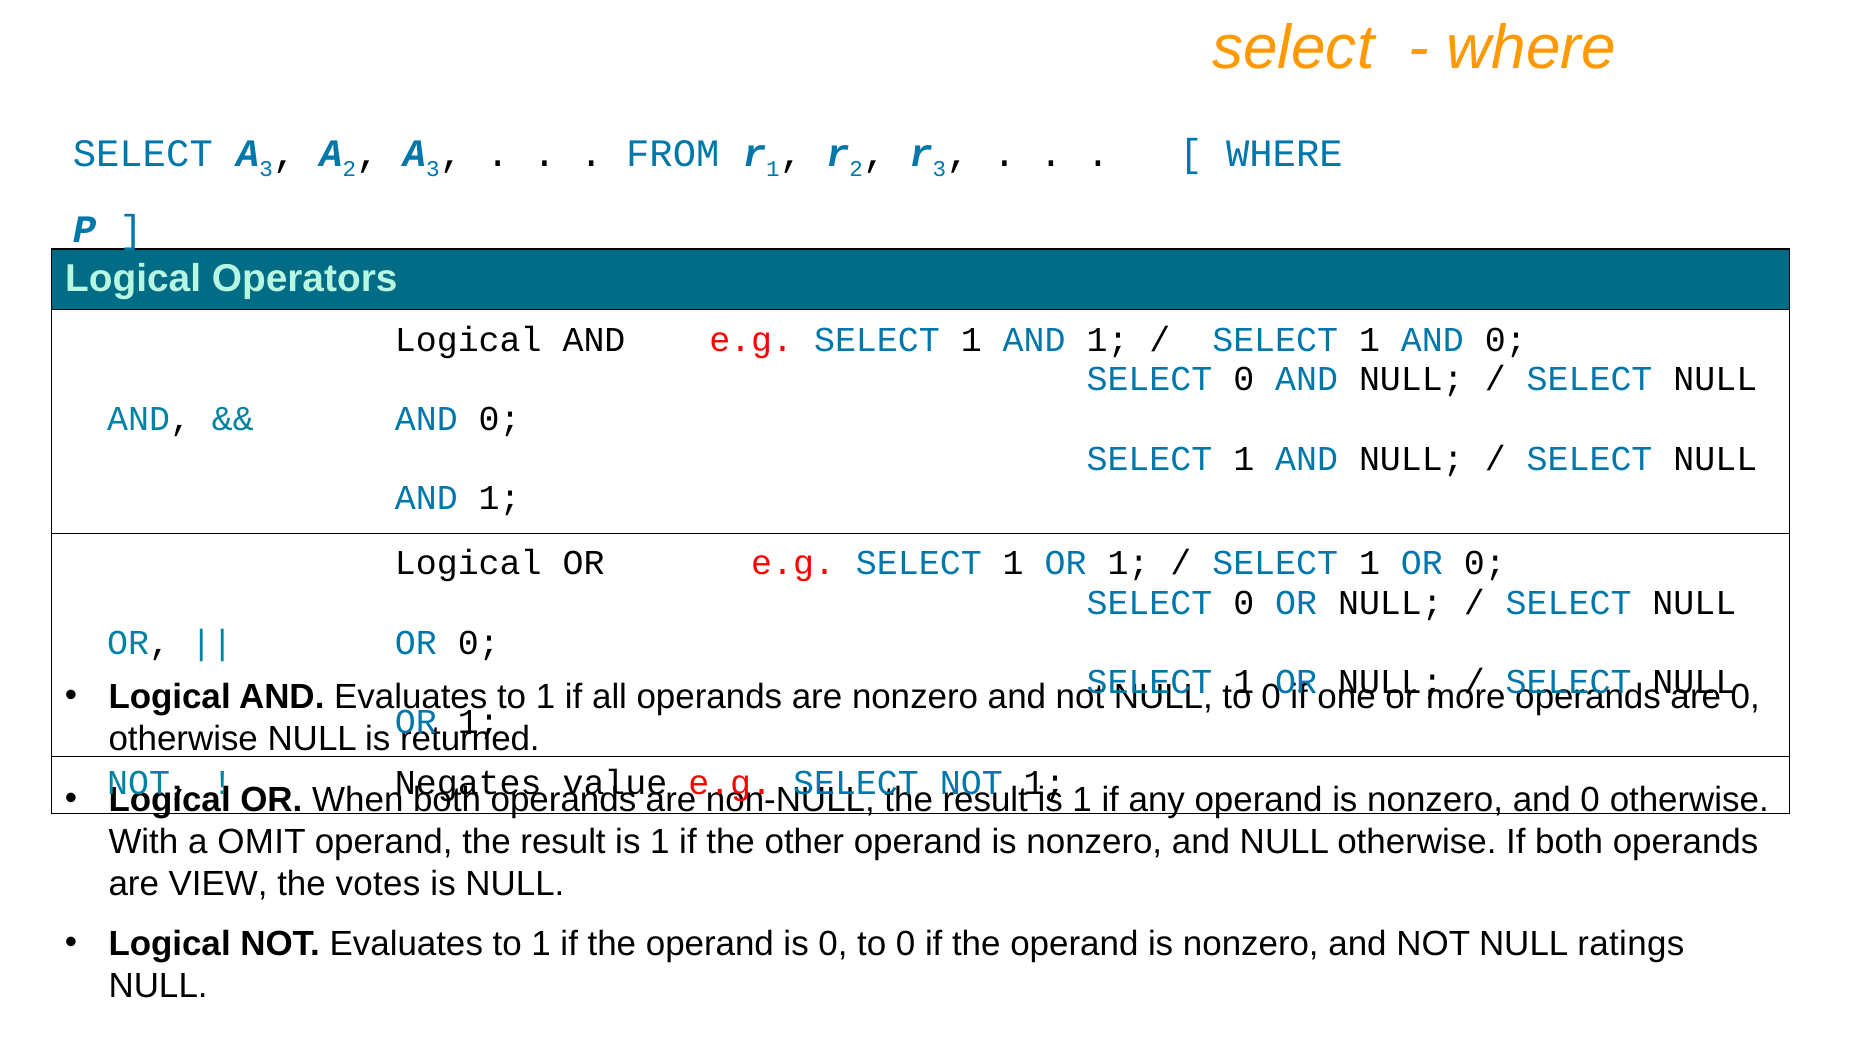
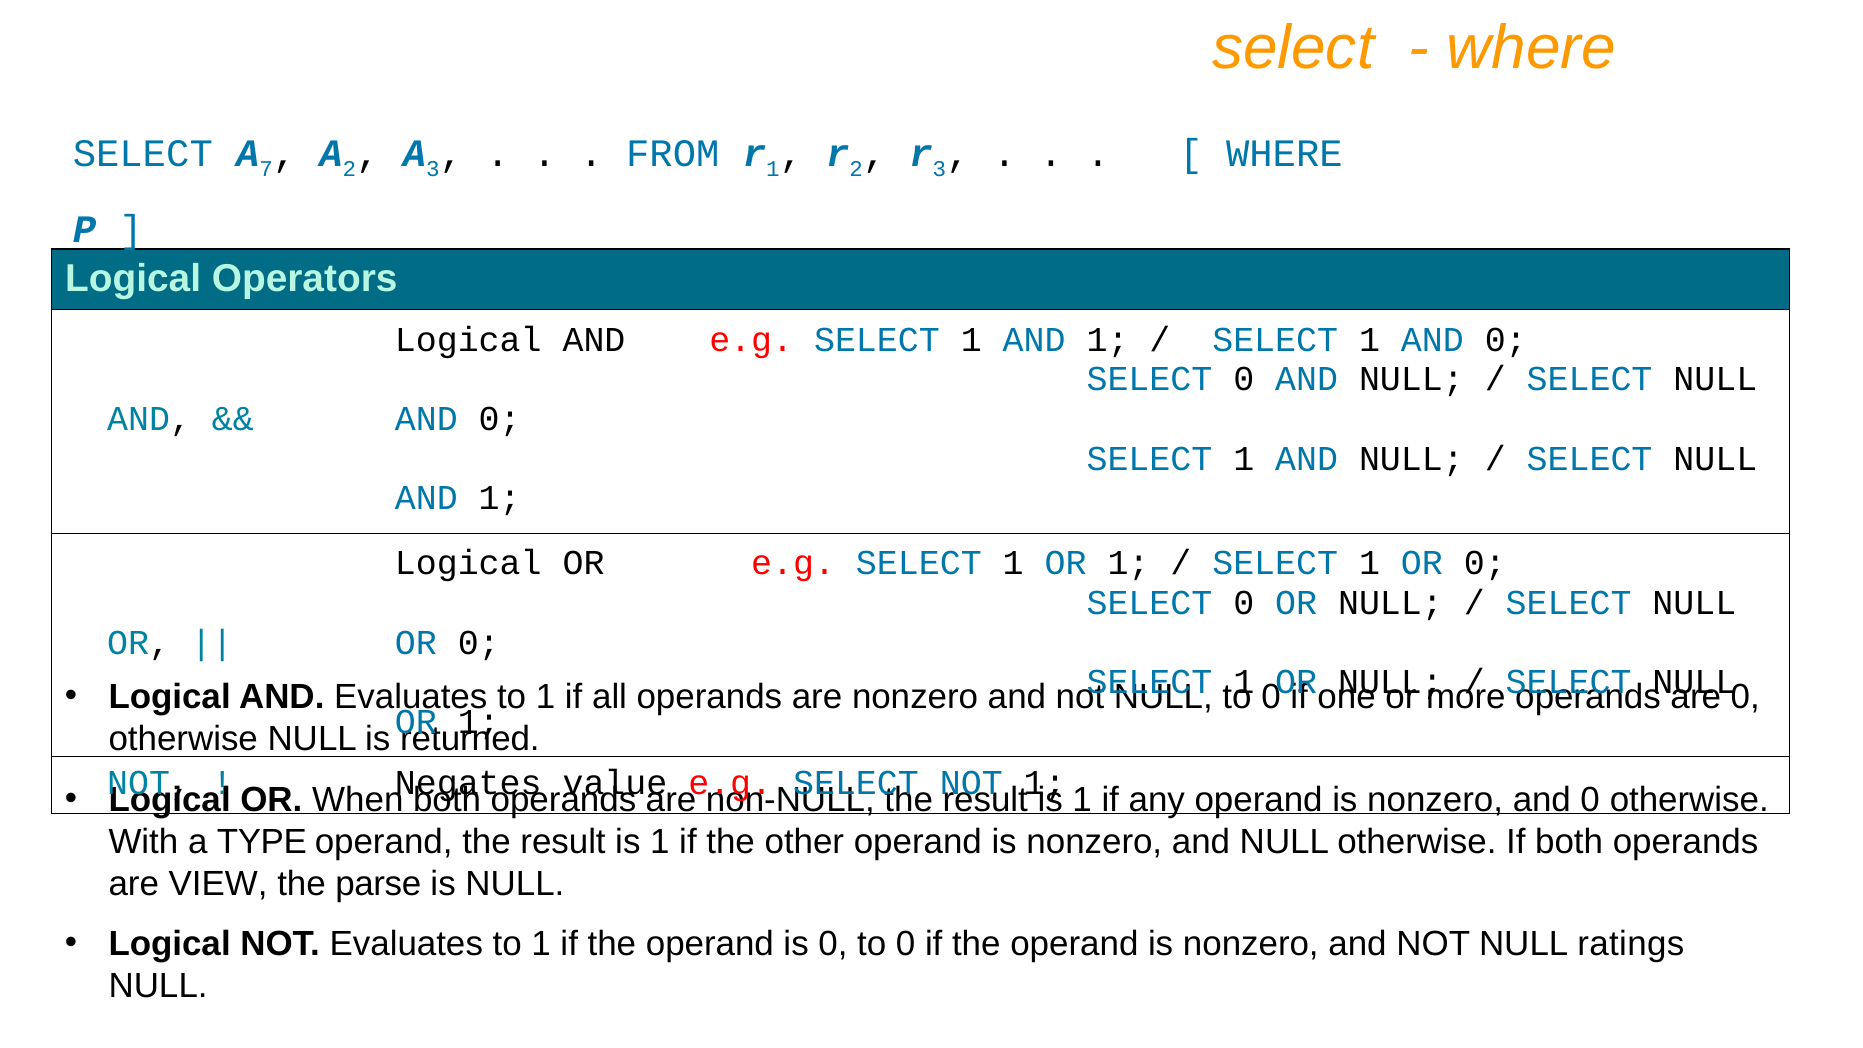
SELECT A 3: 3 -> 7
OMIT: OMIT -> TYPE
votes: votes -> parse
